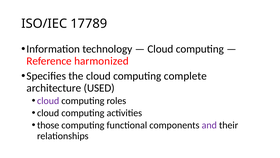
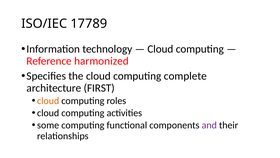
USED: USED -> FIRST
cloud at (48, 101) colour: purple -> orange
those: those -> some
